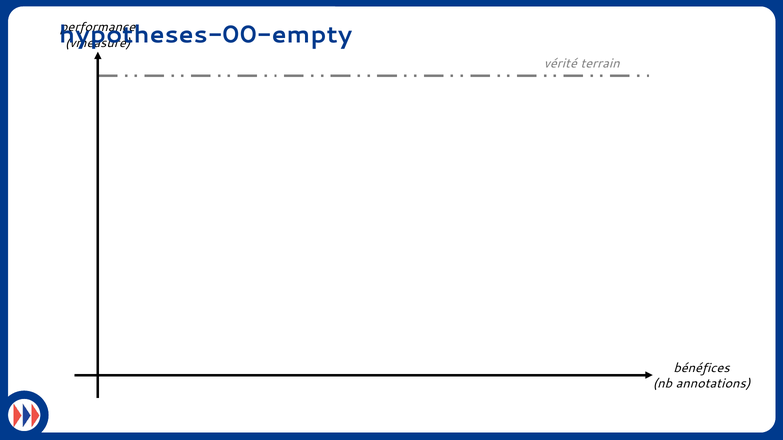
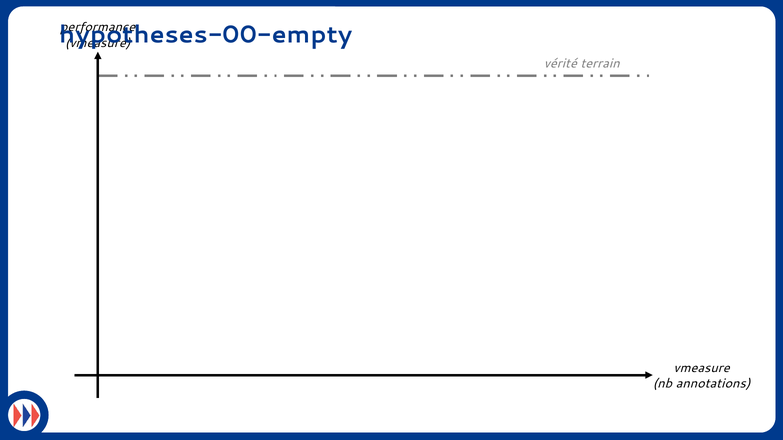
bénéfices at (702, 368): bénéfices -> vmeasure
